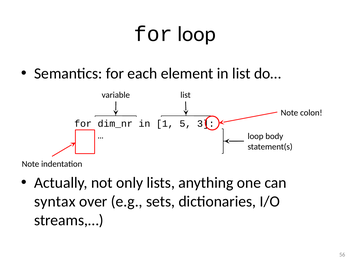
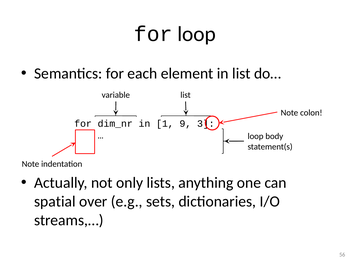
5: 5 -> 9
syntax: syntax -> spatial
